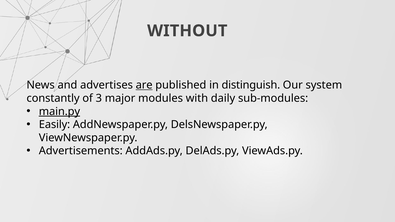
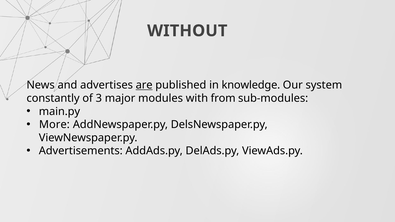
distinguish: distinguish -> knowledge
daily: daily -> from
main.py underline: present -> none
Easily: Easily -> More
